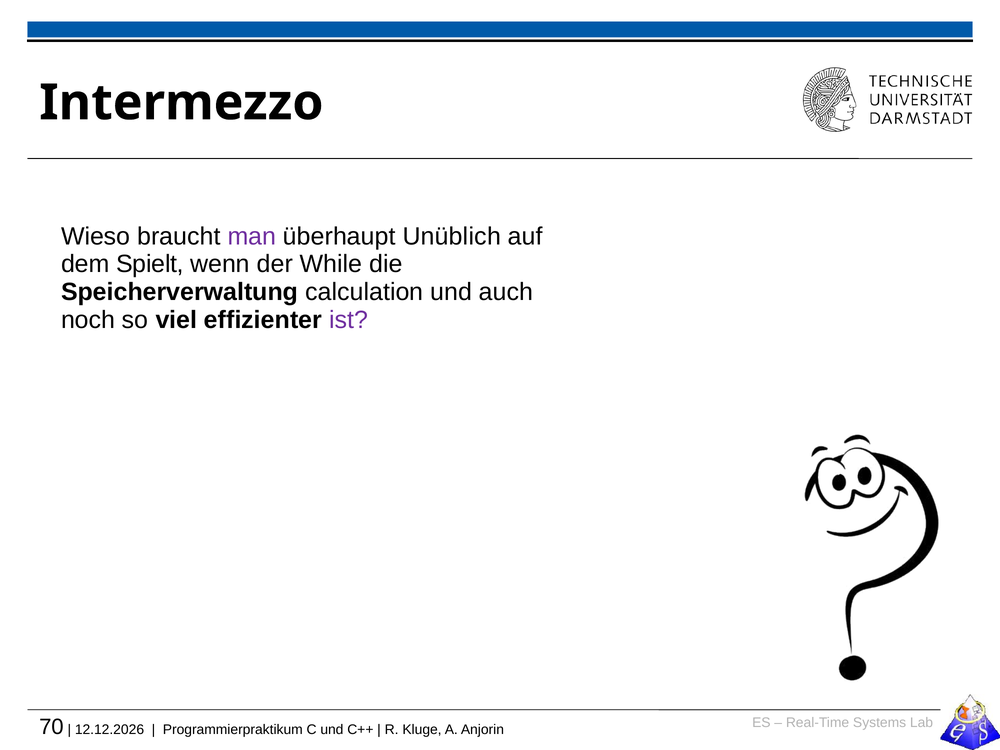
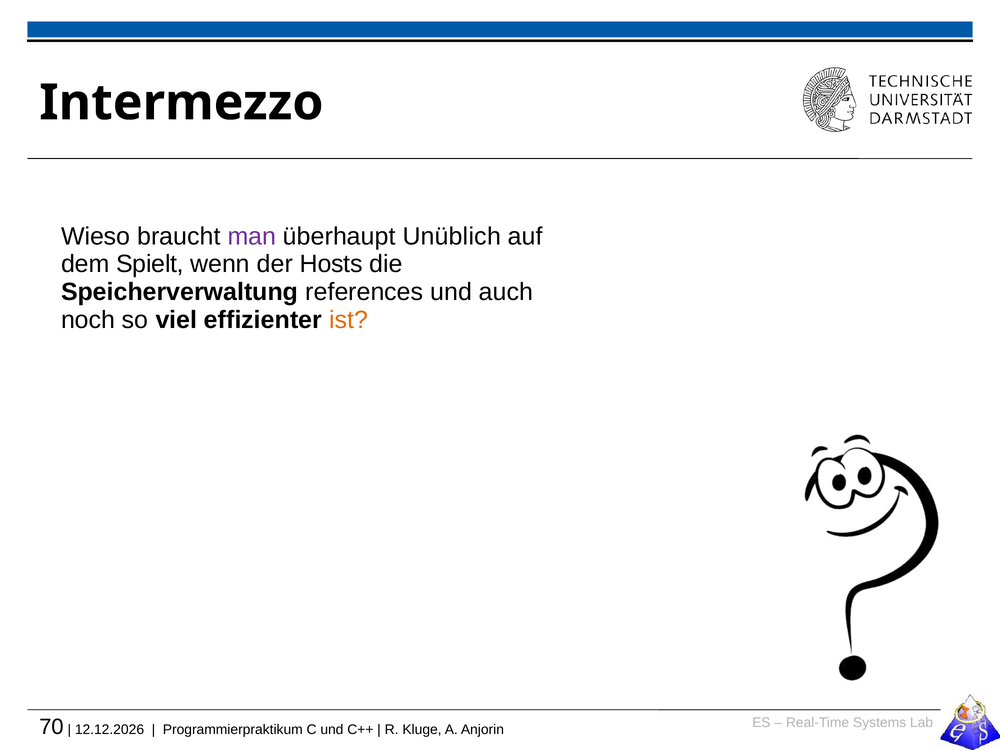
While: While -> Hosts
calculation: calculation -> references
ist colour: purple -> orange
